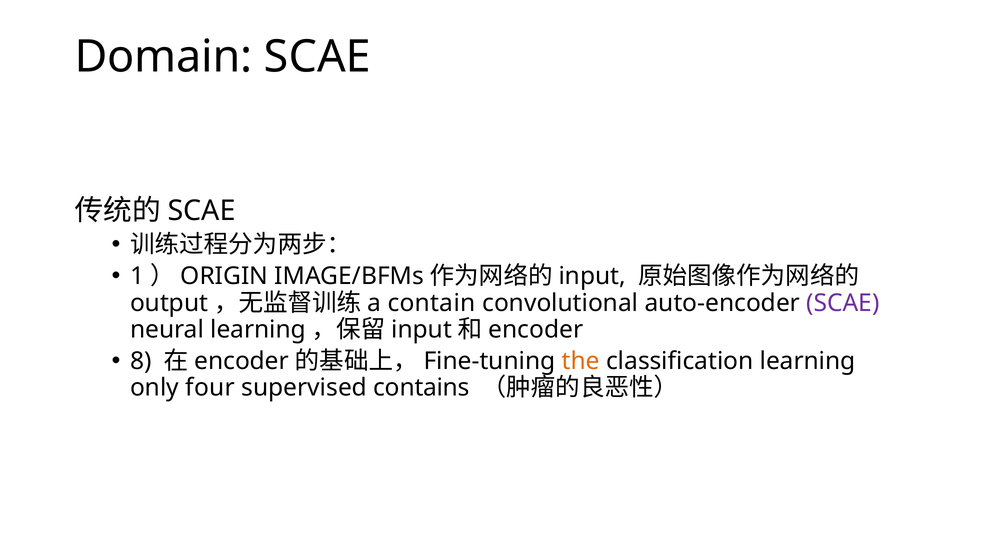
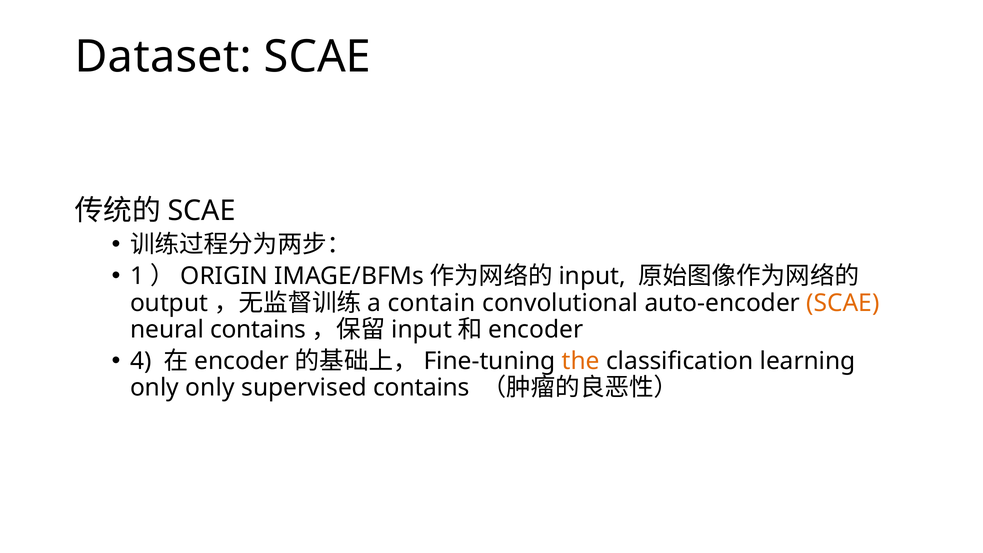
Domain: Domain -> Dataset
SCAE at (843, 303) colour: purple -> orange
neural learning: learning -> contains
8: 8 -> 4
only four: four -> only
